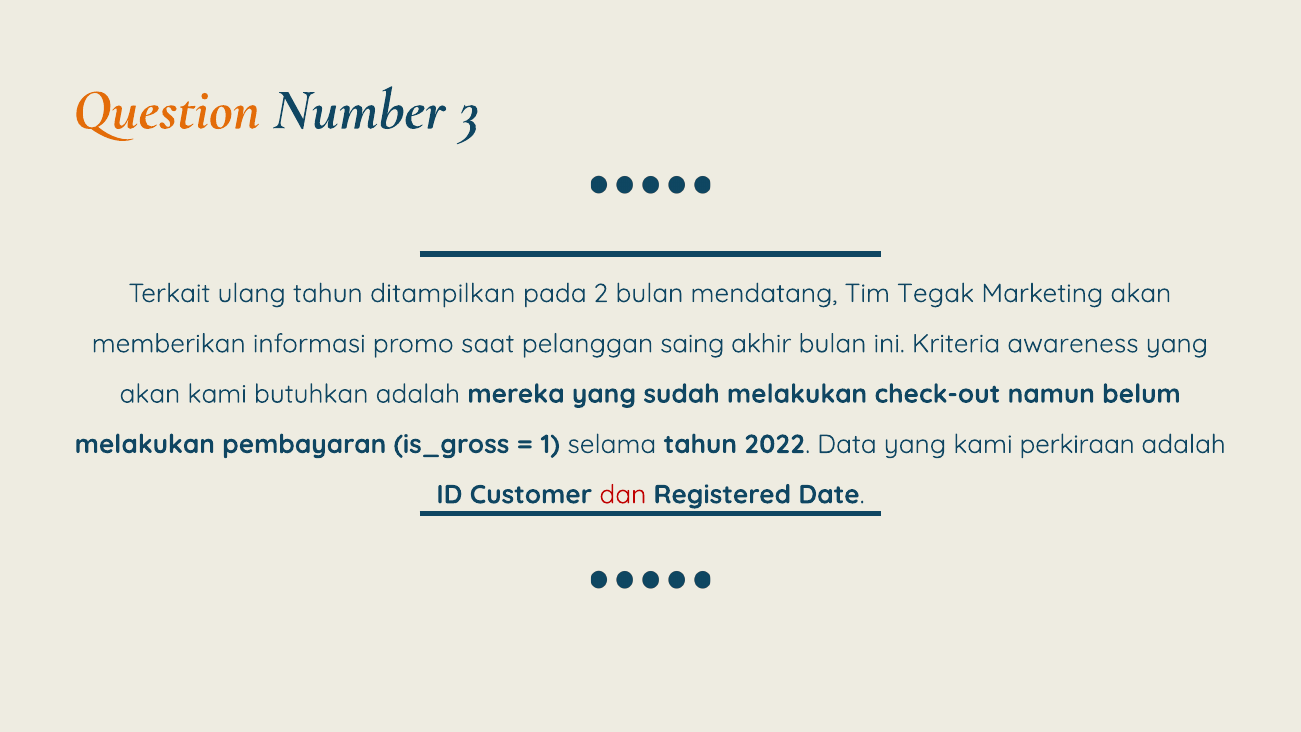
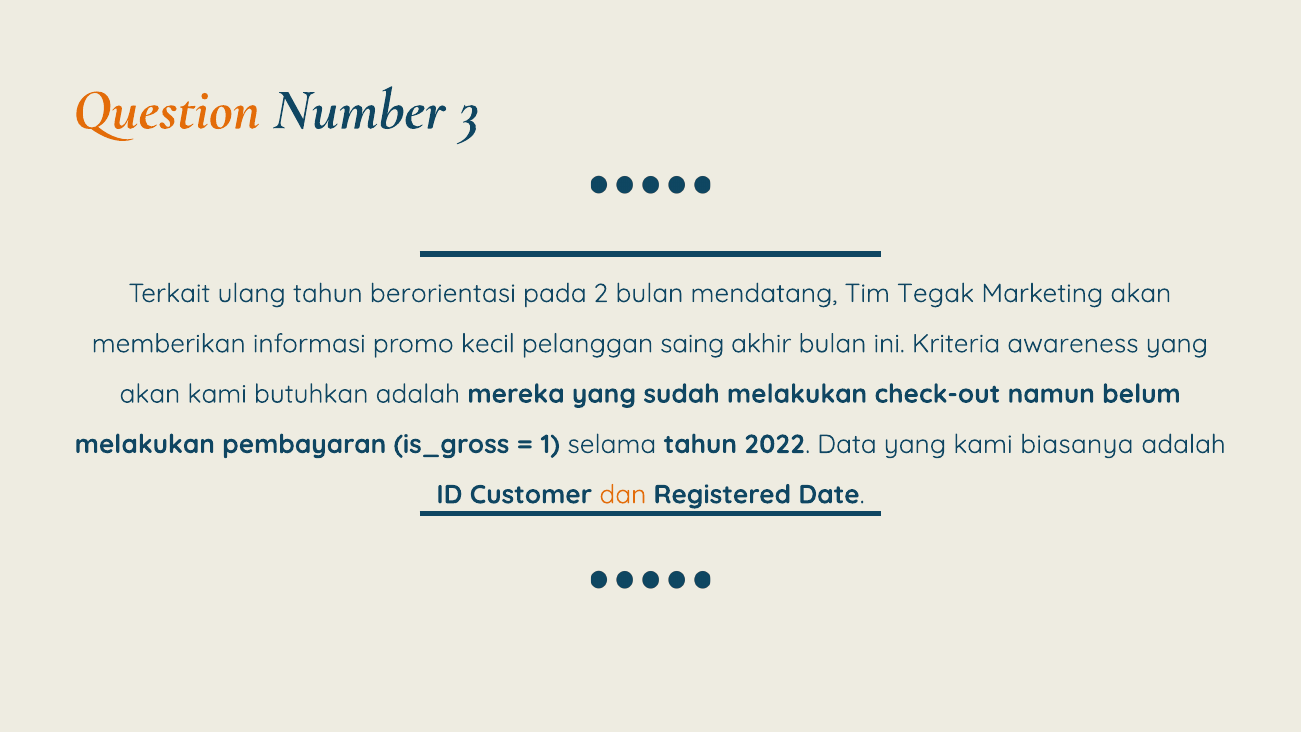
ditampilkan: ditampilkan -> berorientasi
saat: saat -> kecil
perkiraan: perkiraan -> biasanya
dan colour: red -> orange
